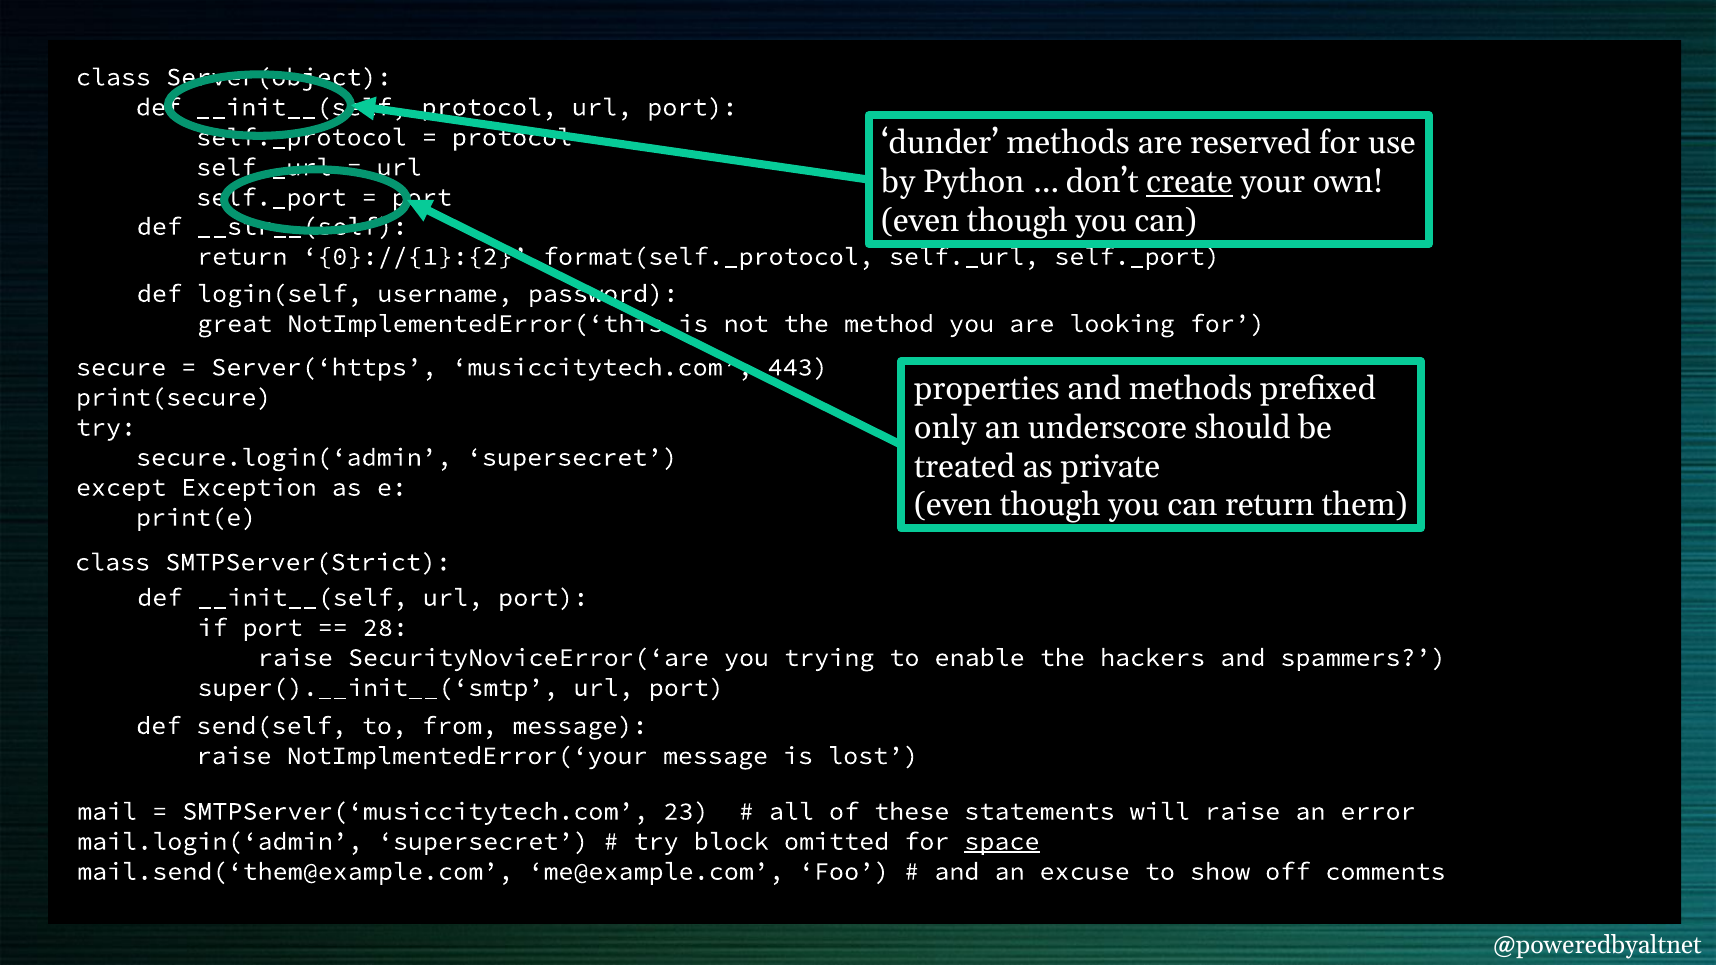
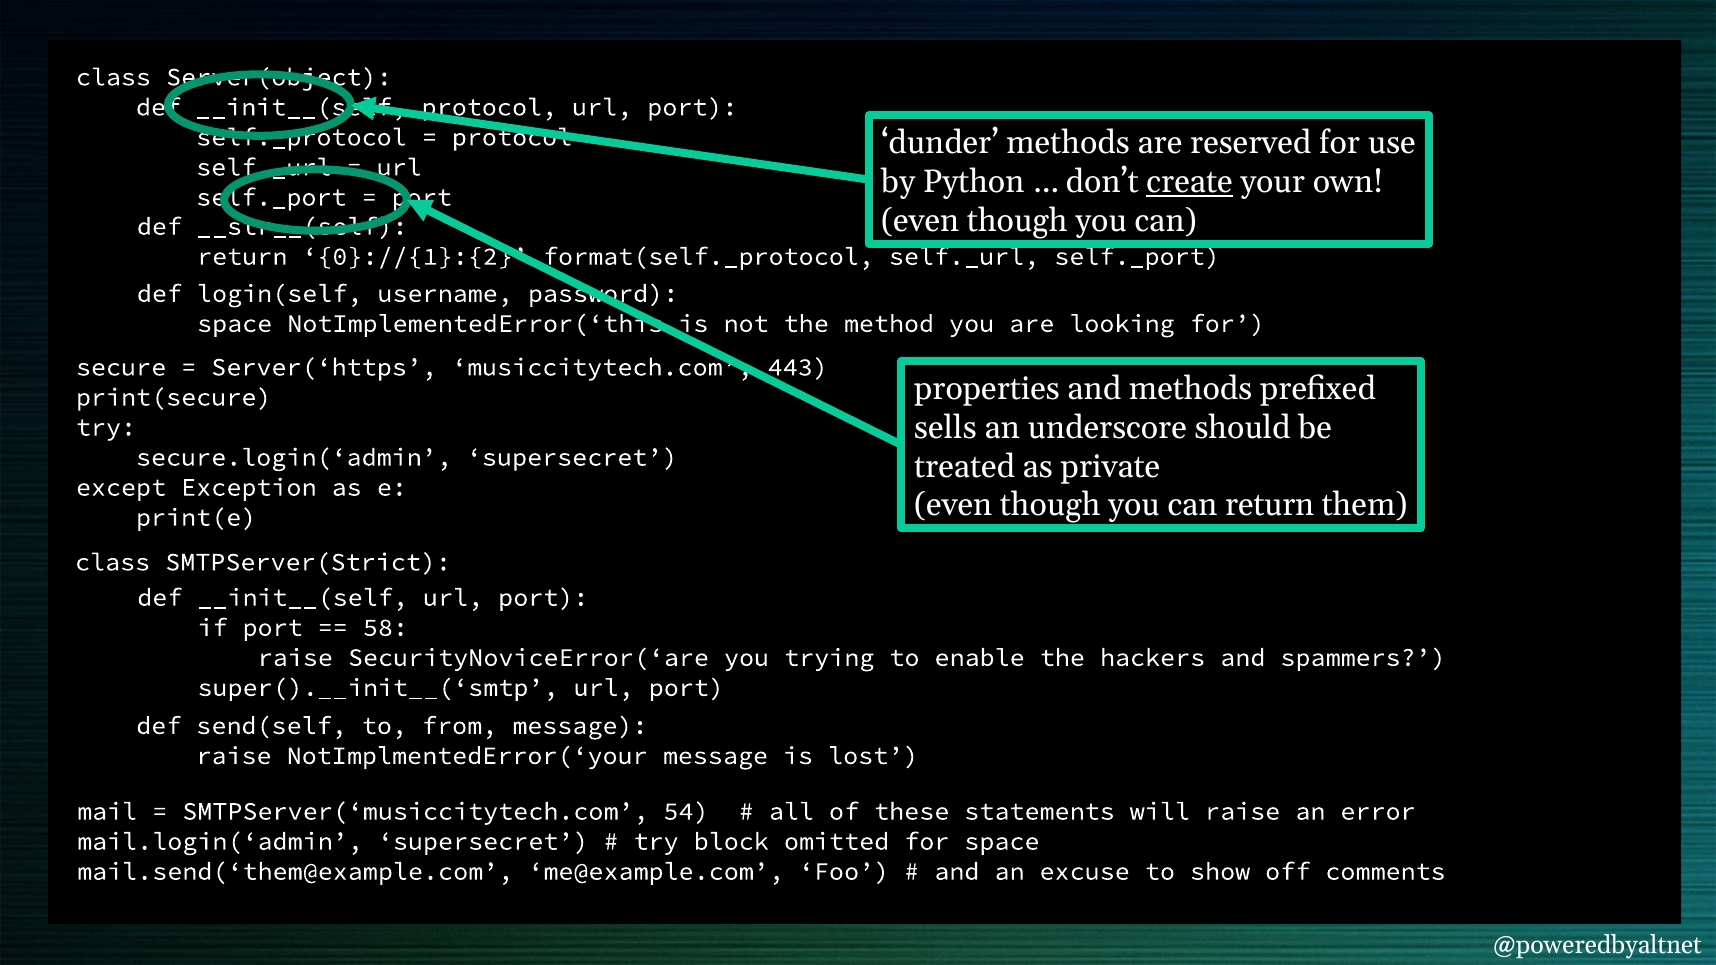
great at (235, 324): great -> space
only: only -> sells
28: 28 -> 58
23: 23 -> 54
space at (1002, 842) underline: present -> none
